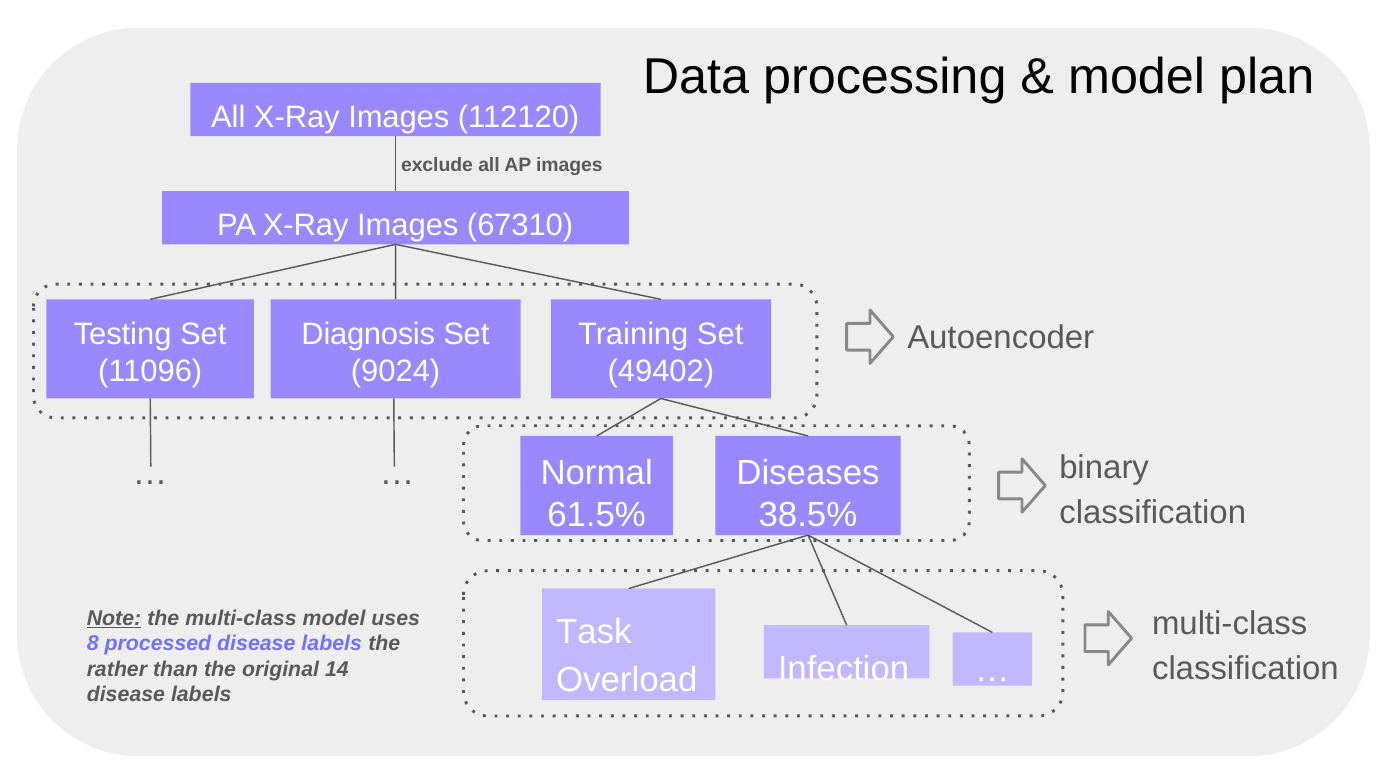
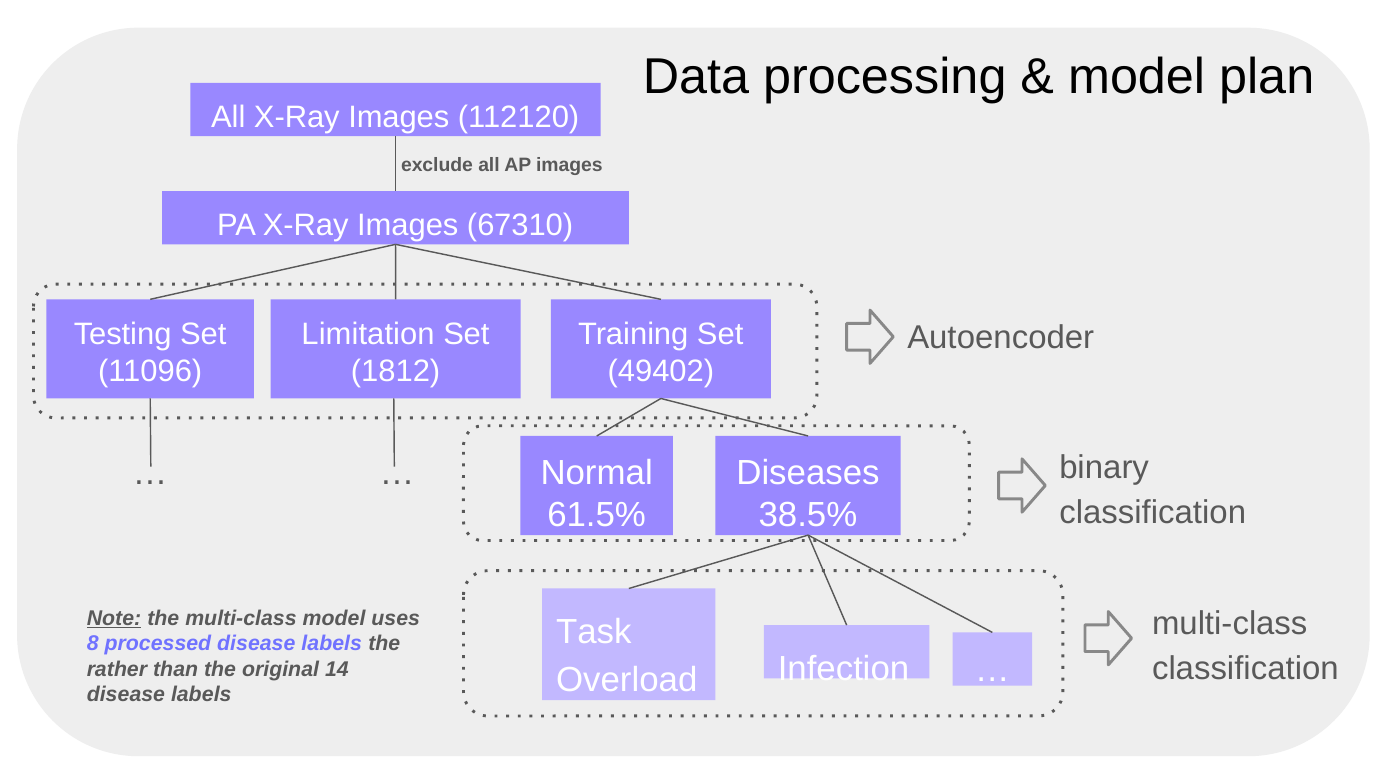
Diagnosis: Diagnosis -> Limitation
9024: 9024 -> 1812
